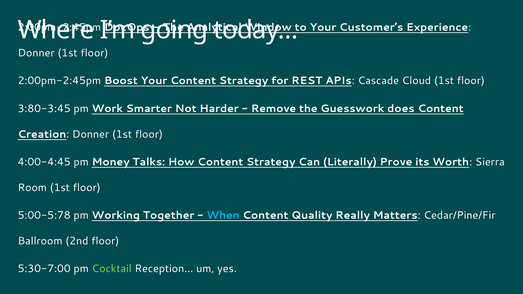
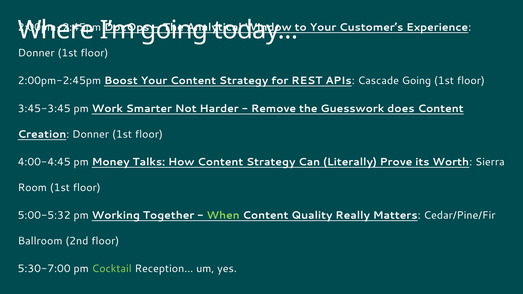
Cascade Cloud: Cloud -> Going
3:80-3:45: 3:80-3:45 -> 3:45-3:45
5:00-5:78: 5:00-5:78 -> 5:00-5:32
When colour: light blue -> light green
